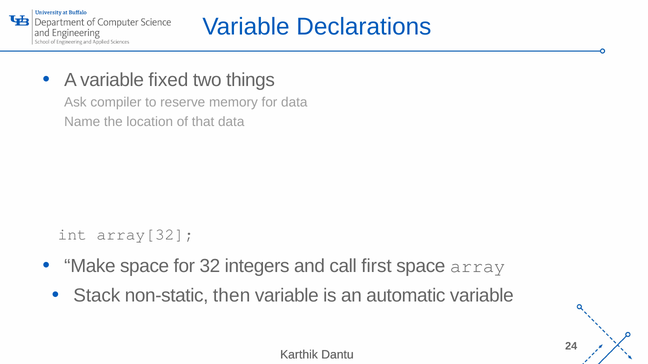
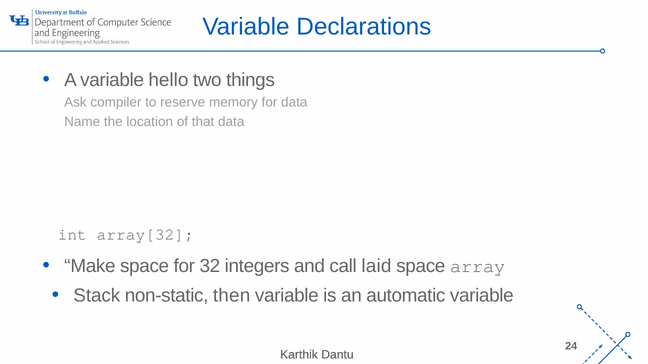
fixed: fixed -> hello
first: first -> laid
